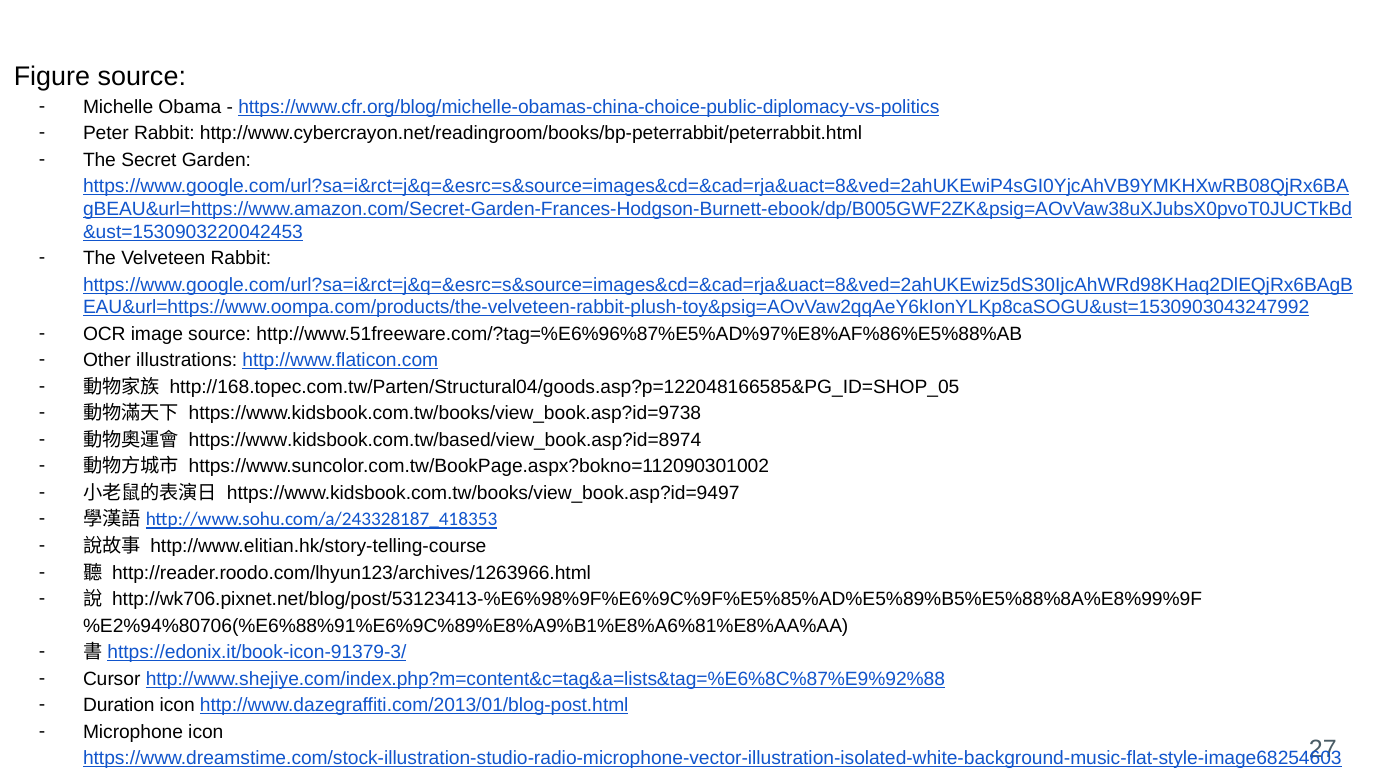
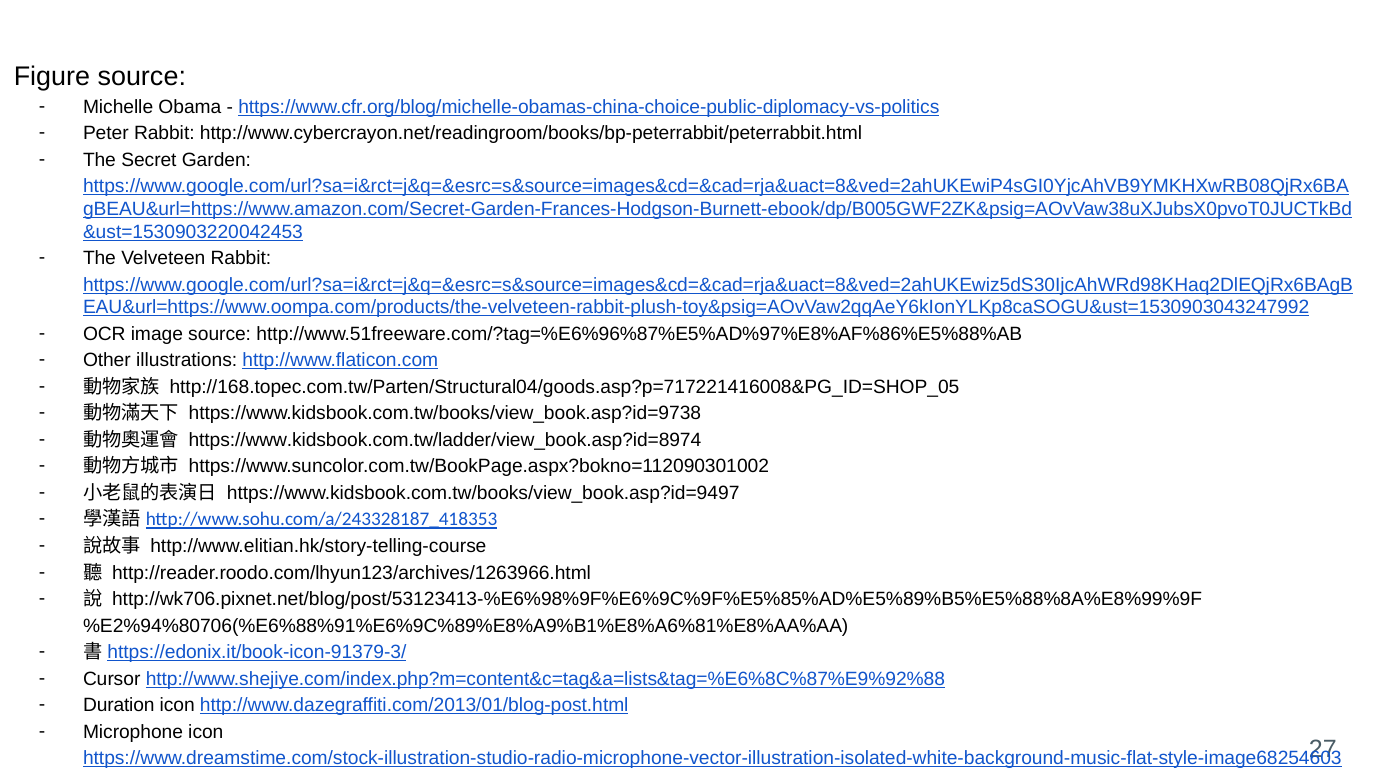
http://168.topec.com.tw/Parten/Structural04/goods.asp?p=122048166585&PG_ID=SHOP_05: http://168.topec.com.tw/Parten/Structural04/goods.asp?p=122048166585&PG_ID=SHOP_05 -> http://168.topec.com.tw/Parten/Structural04/goods.asp?p=717221416008&PG_ID=SHOP_05
https://www.kidsbook.com.tw/based/view_book.asp?id=8974: https://www.kidsbook.com.tw/based/view_book.asp?id=8974 -> https://www.kidsbook.com.tw/ladder/view_book.asp?id=8974
